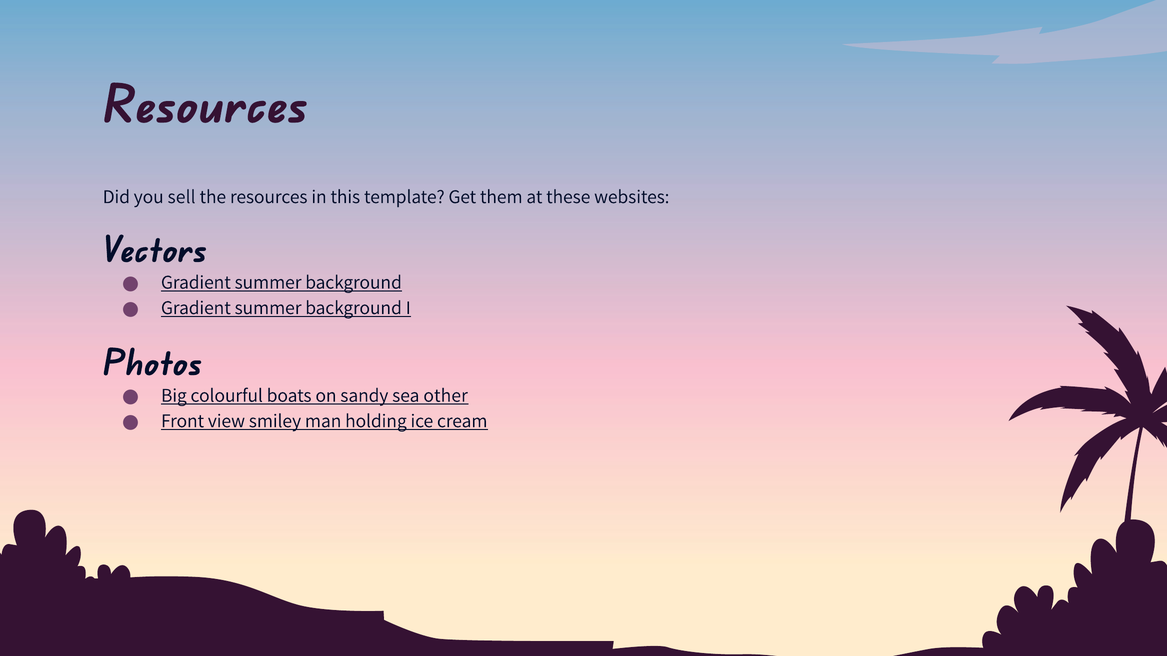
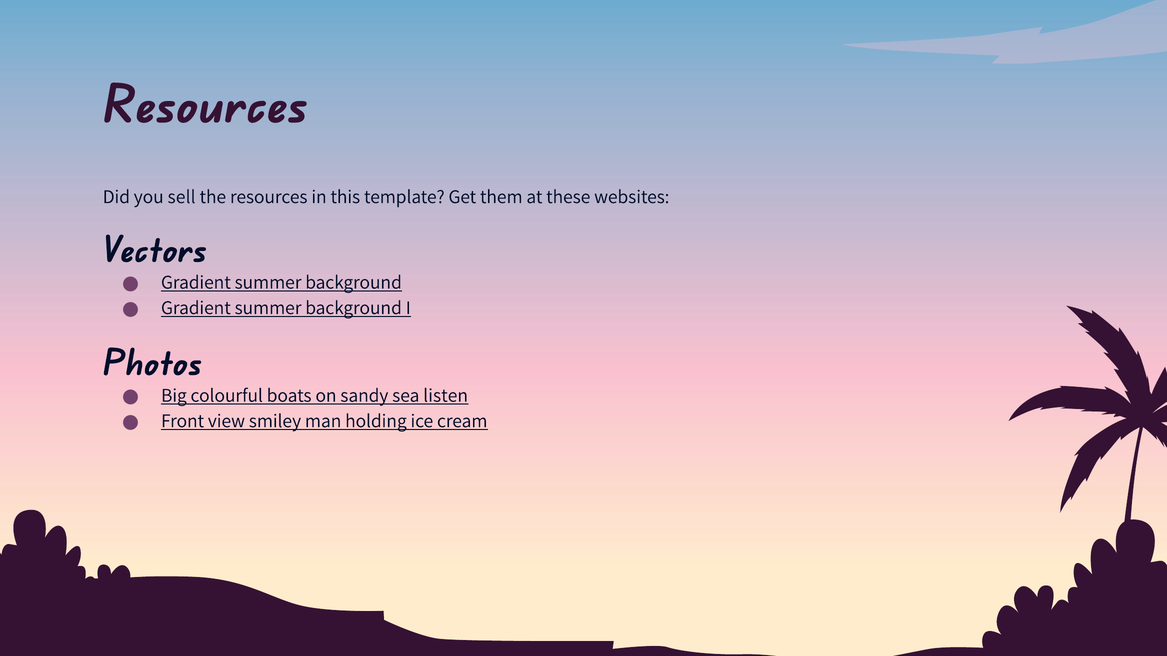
other: other -> listen
